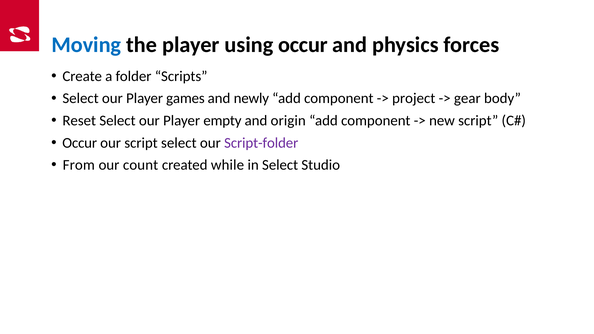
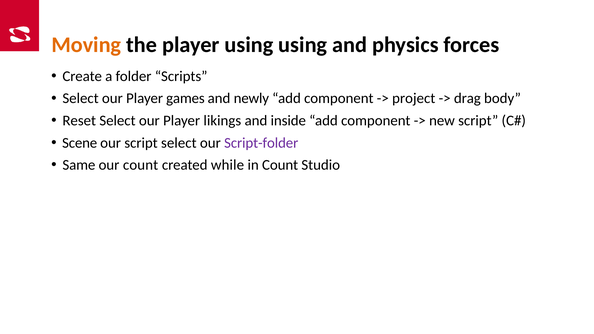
Moving colour: blue -> orange
using occur: occur -> using
gear: gear -> drag
empty: empty -> likings
origin: origin -> inside
Occur at (80, 143): Occur -> Scene
From: From -> Same
in Select: Select -> Count
